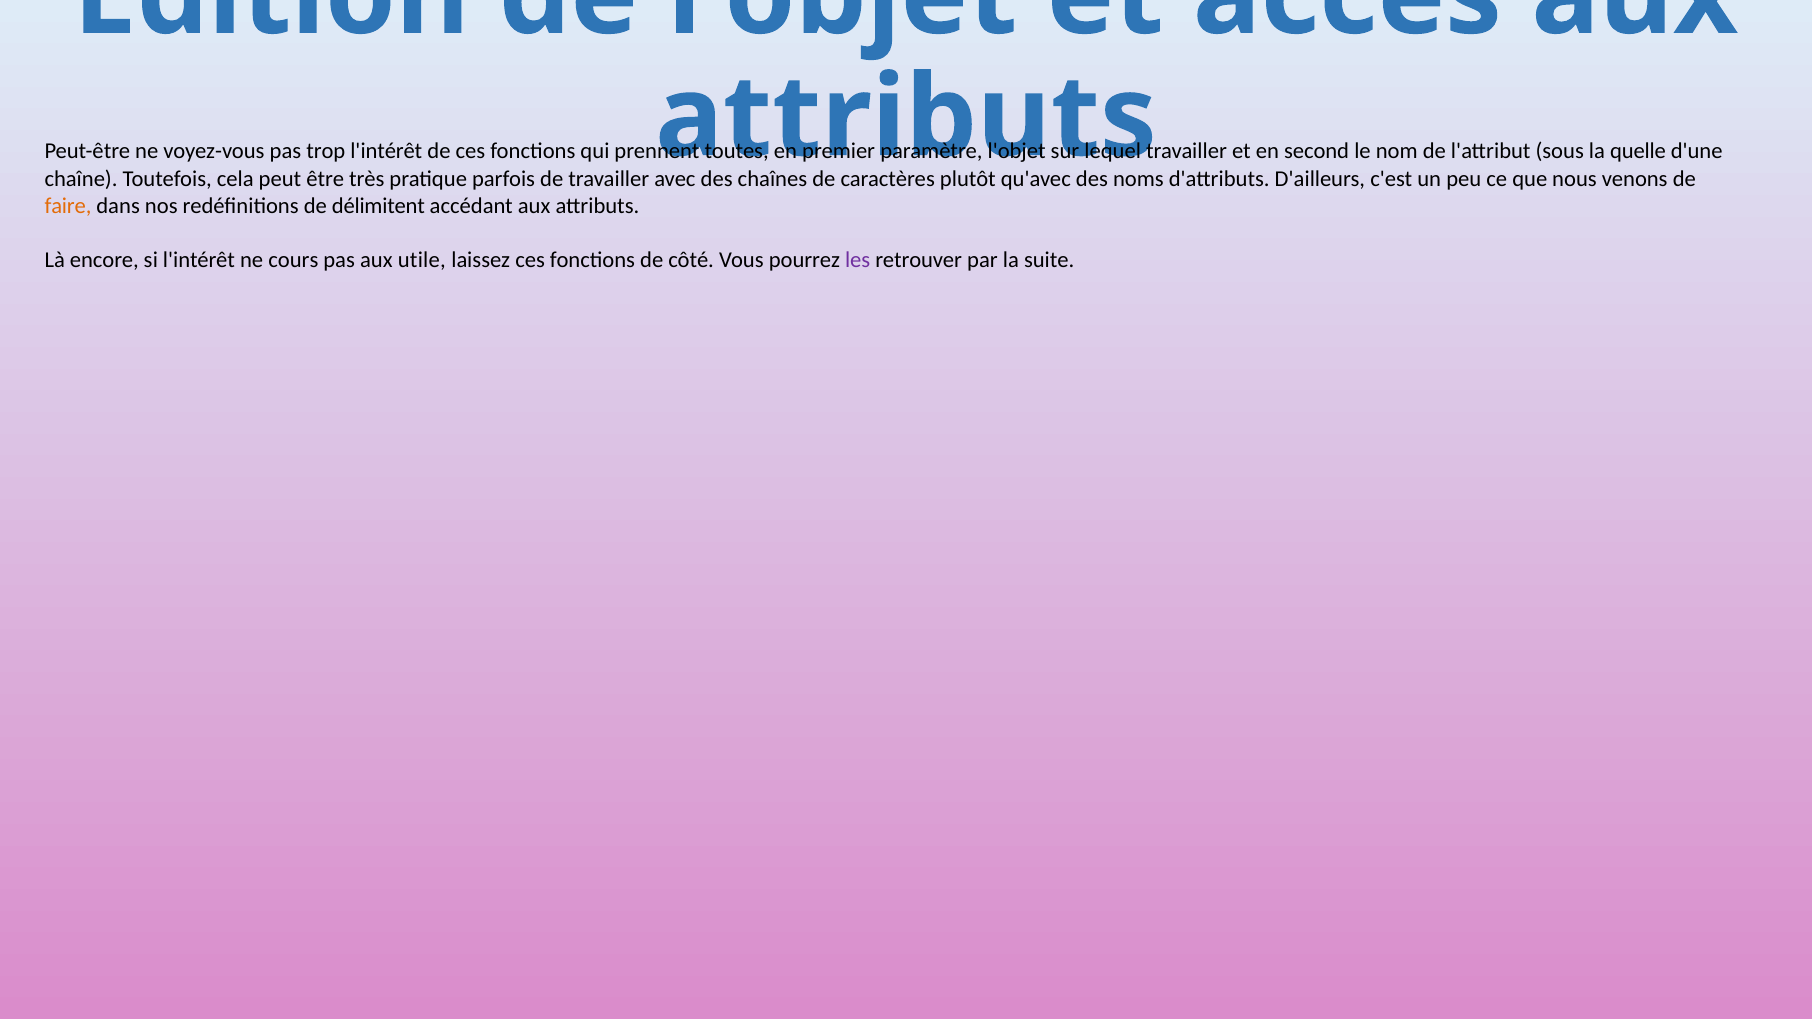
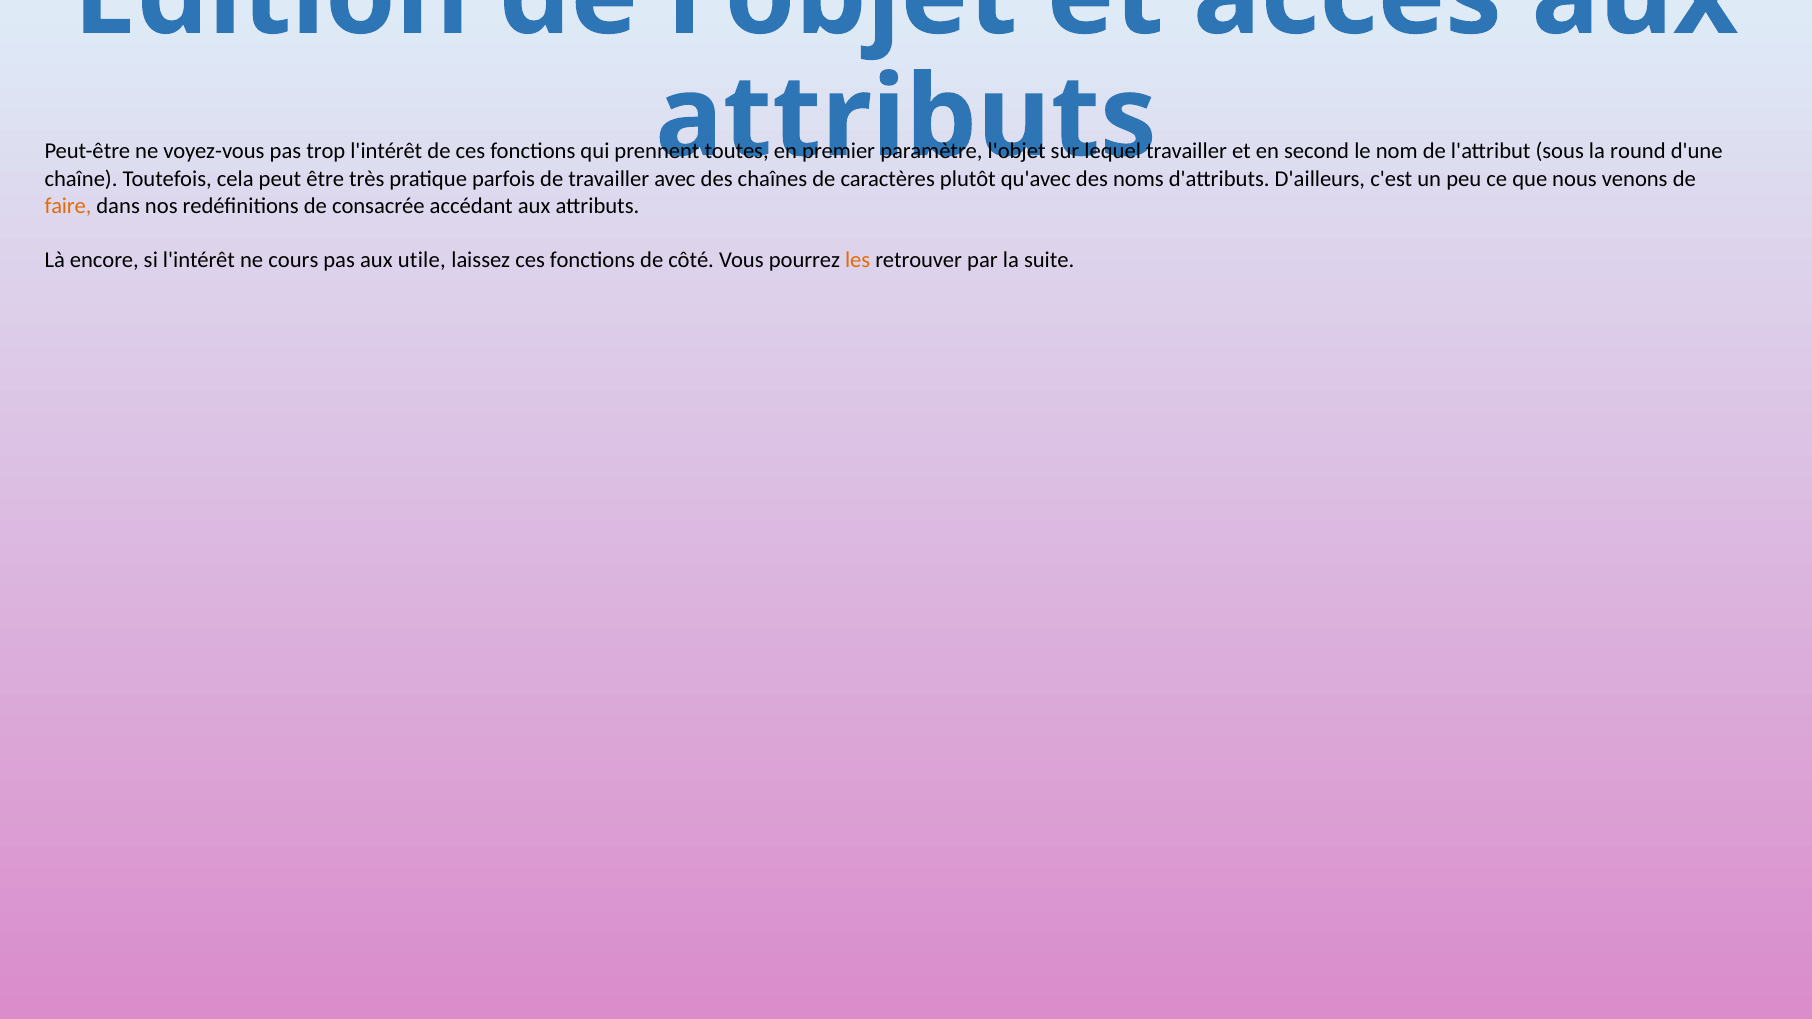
quelle: quelle -> round
délimitent: délimitent -> consacrée
les colour: purple -> orange
